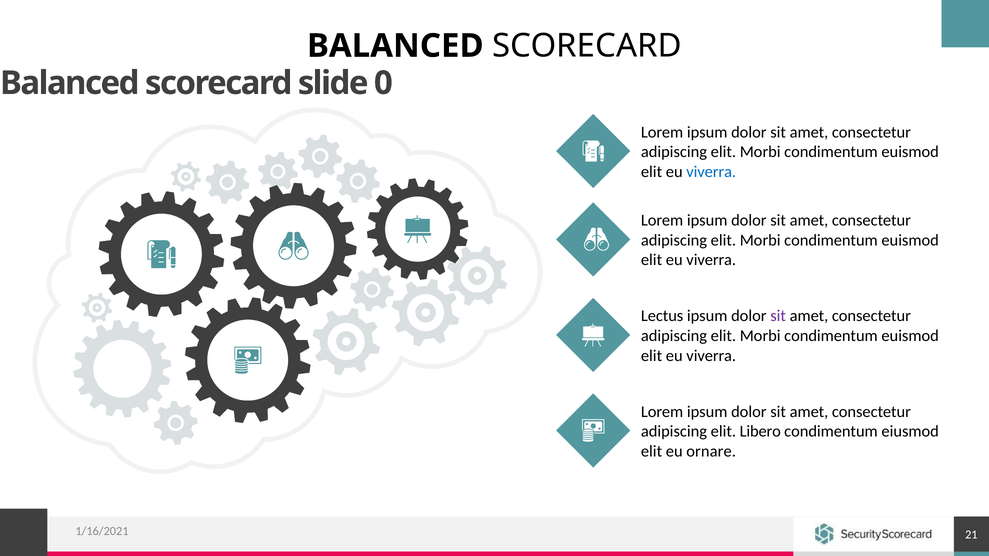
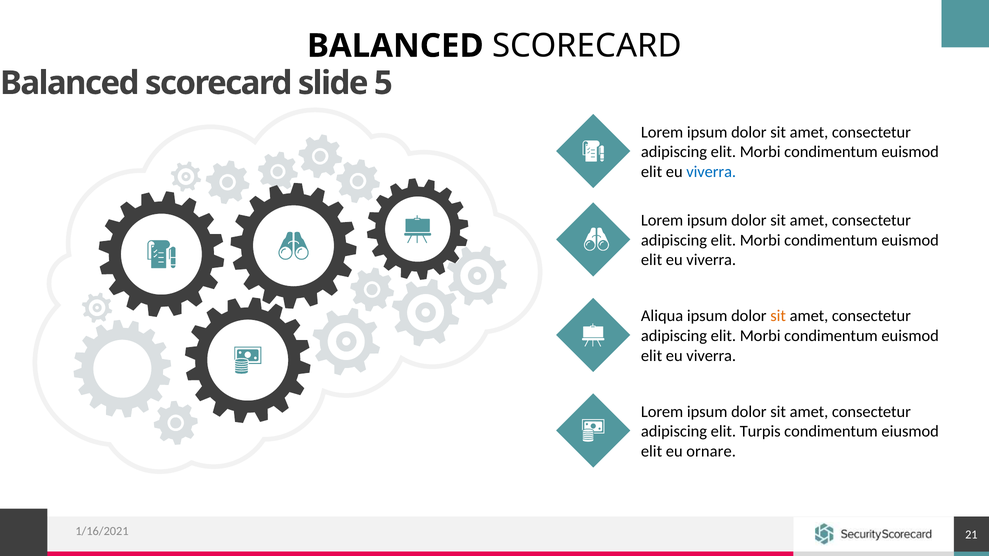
0: 0 -> 5
Lectus: Lectus -> Aliqua
sit at (778, 316) colour: purple -> orange
Libero: Libero -> Turpis
